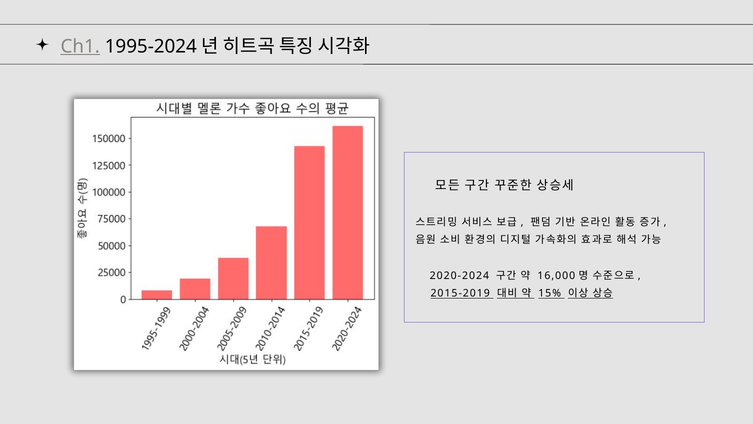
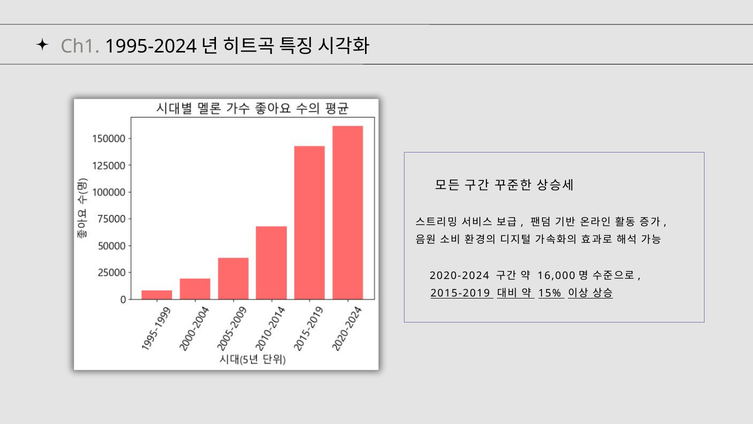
Ch1 underline: present -> none
